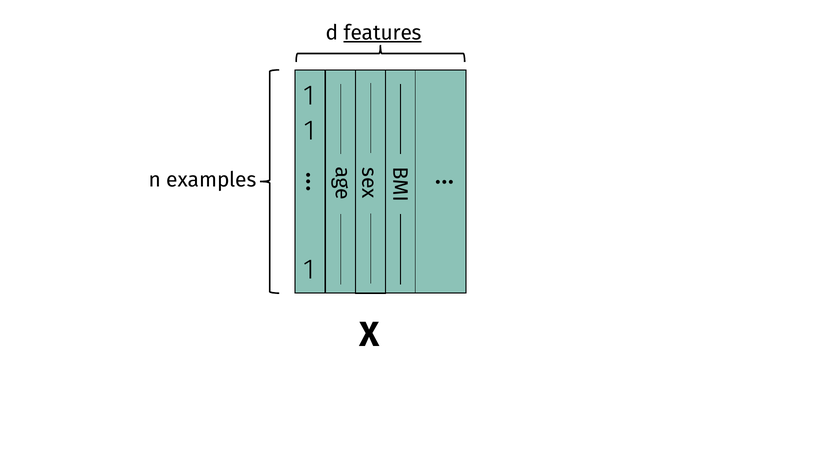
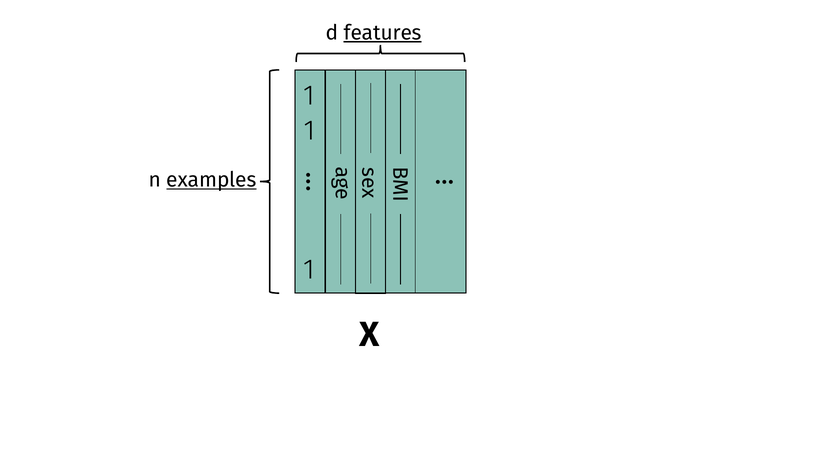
examples underline: none -> present
